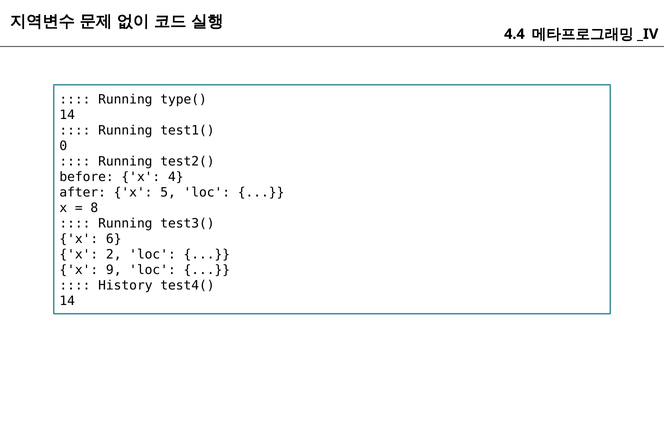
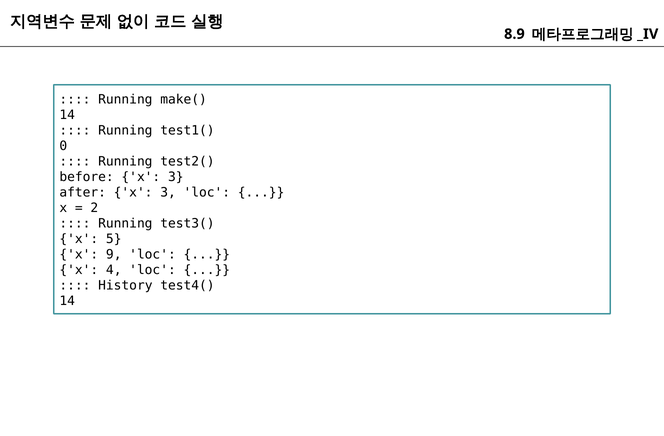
4.4: 4.4 -> 8.9
type(: type( -> make(
before x 4: 4 -> 3
after x 5: 5 -> 3
8: 8 -> 2
6: 6 -> 5
2: 2 -> 9
9: 9 -> 4
